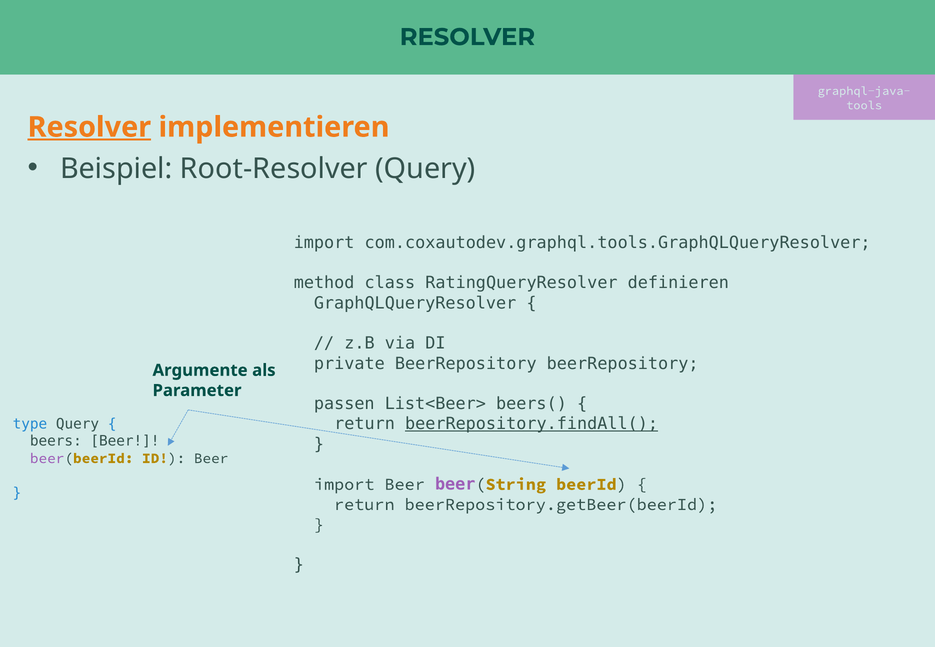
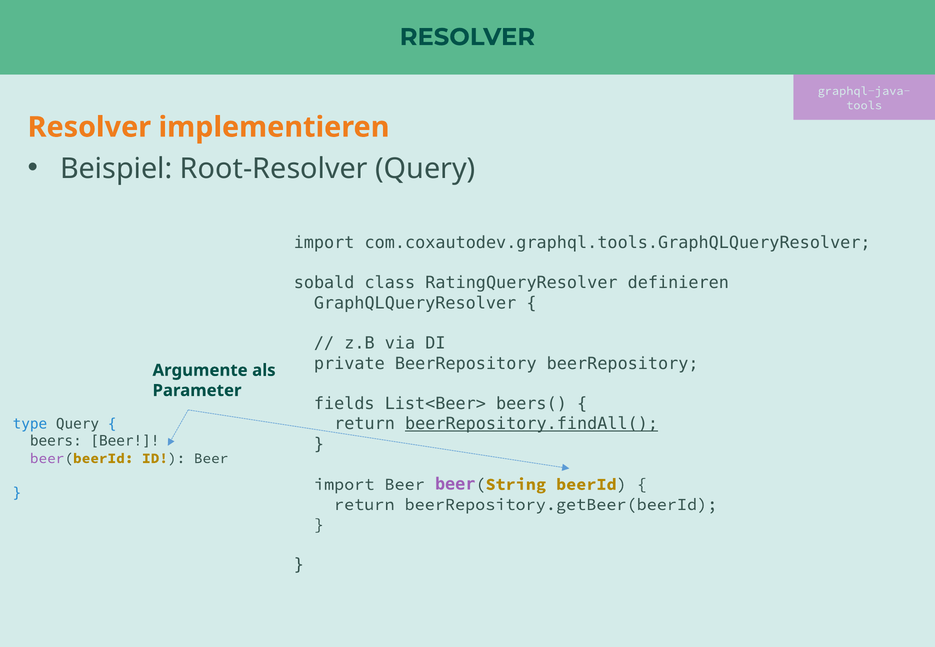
Resolver at (89, 127) underline: present -> none
method: method -> sobald
passen: passen -> fields
